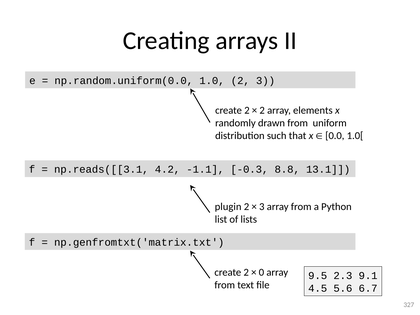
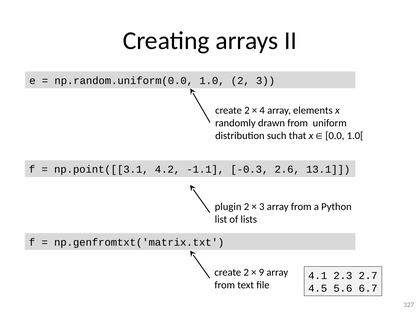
2 at (262, 110): 2 -> 4
np.reads([[3.1: np.reads([[3.1 -> np.point([[3.1
8.8: 8.8 -> 2.6
0: 0 -> 9
9.5: 9.5 -> 4.1
9.1: 9.1 -> 2.7
